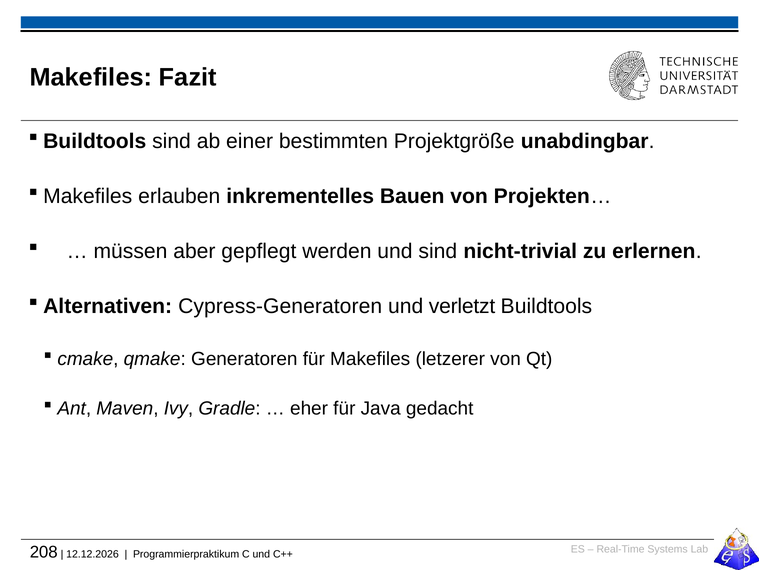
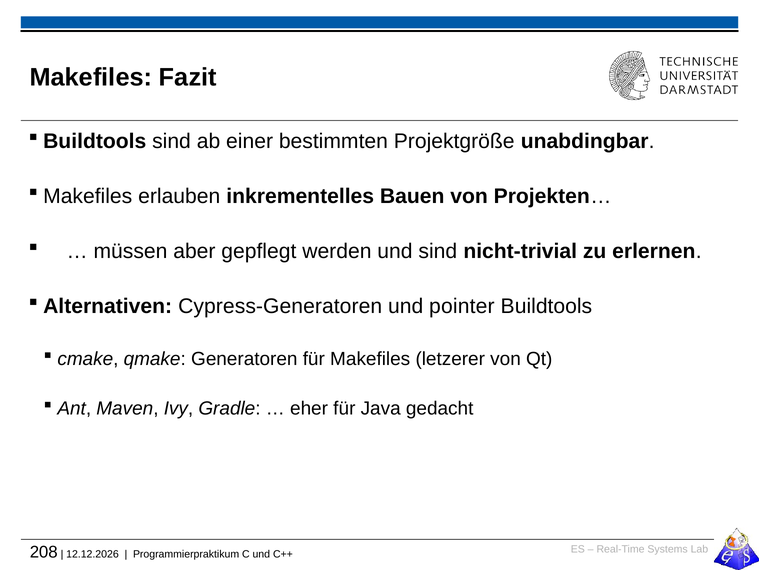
verletzt: verletzt -> pointer
